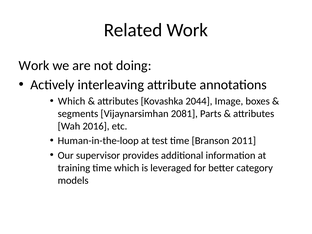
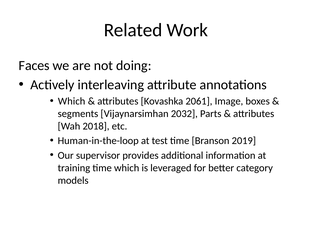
Work at (34, 65): Work -> Faces
2044: 2044 -> 2061
2081: 2081 -> 2032
2016: 2016 -> 2018
2011: 2011 -> 2019
